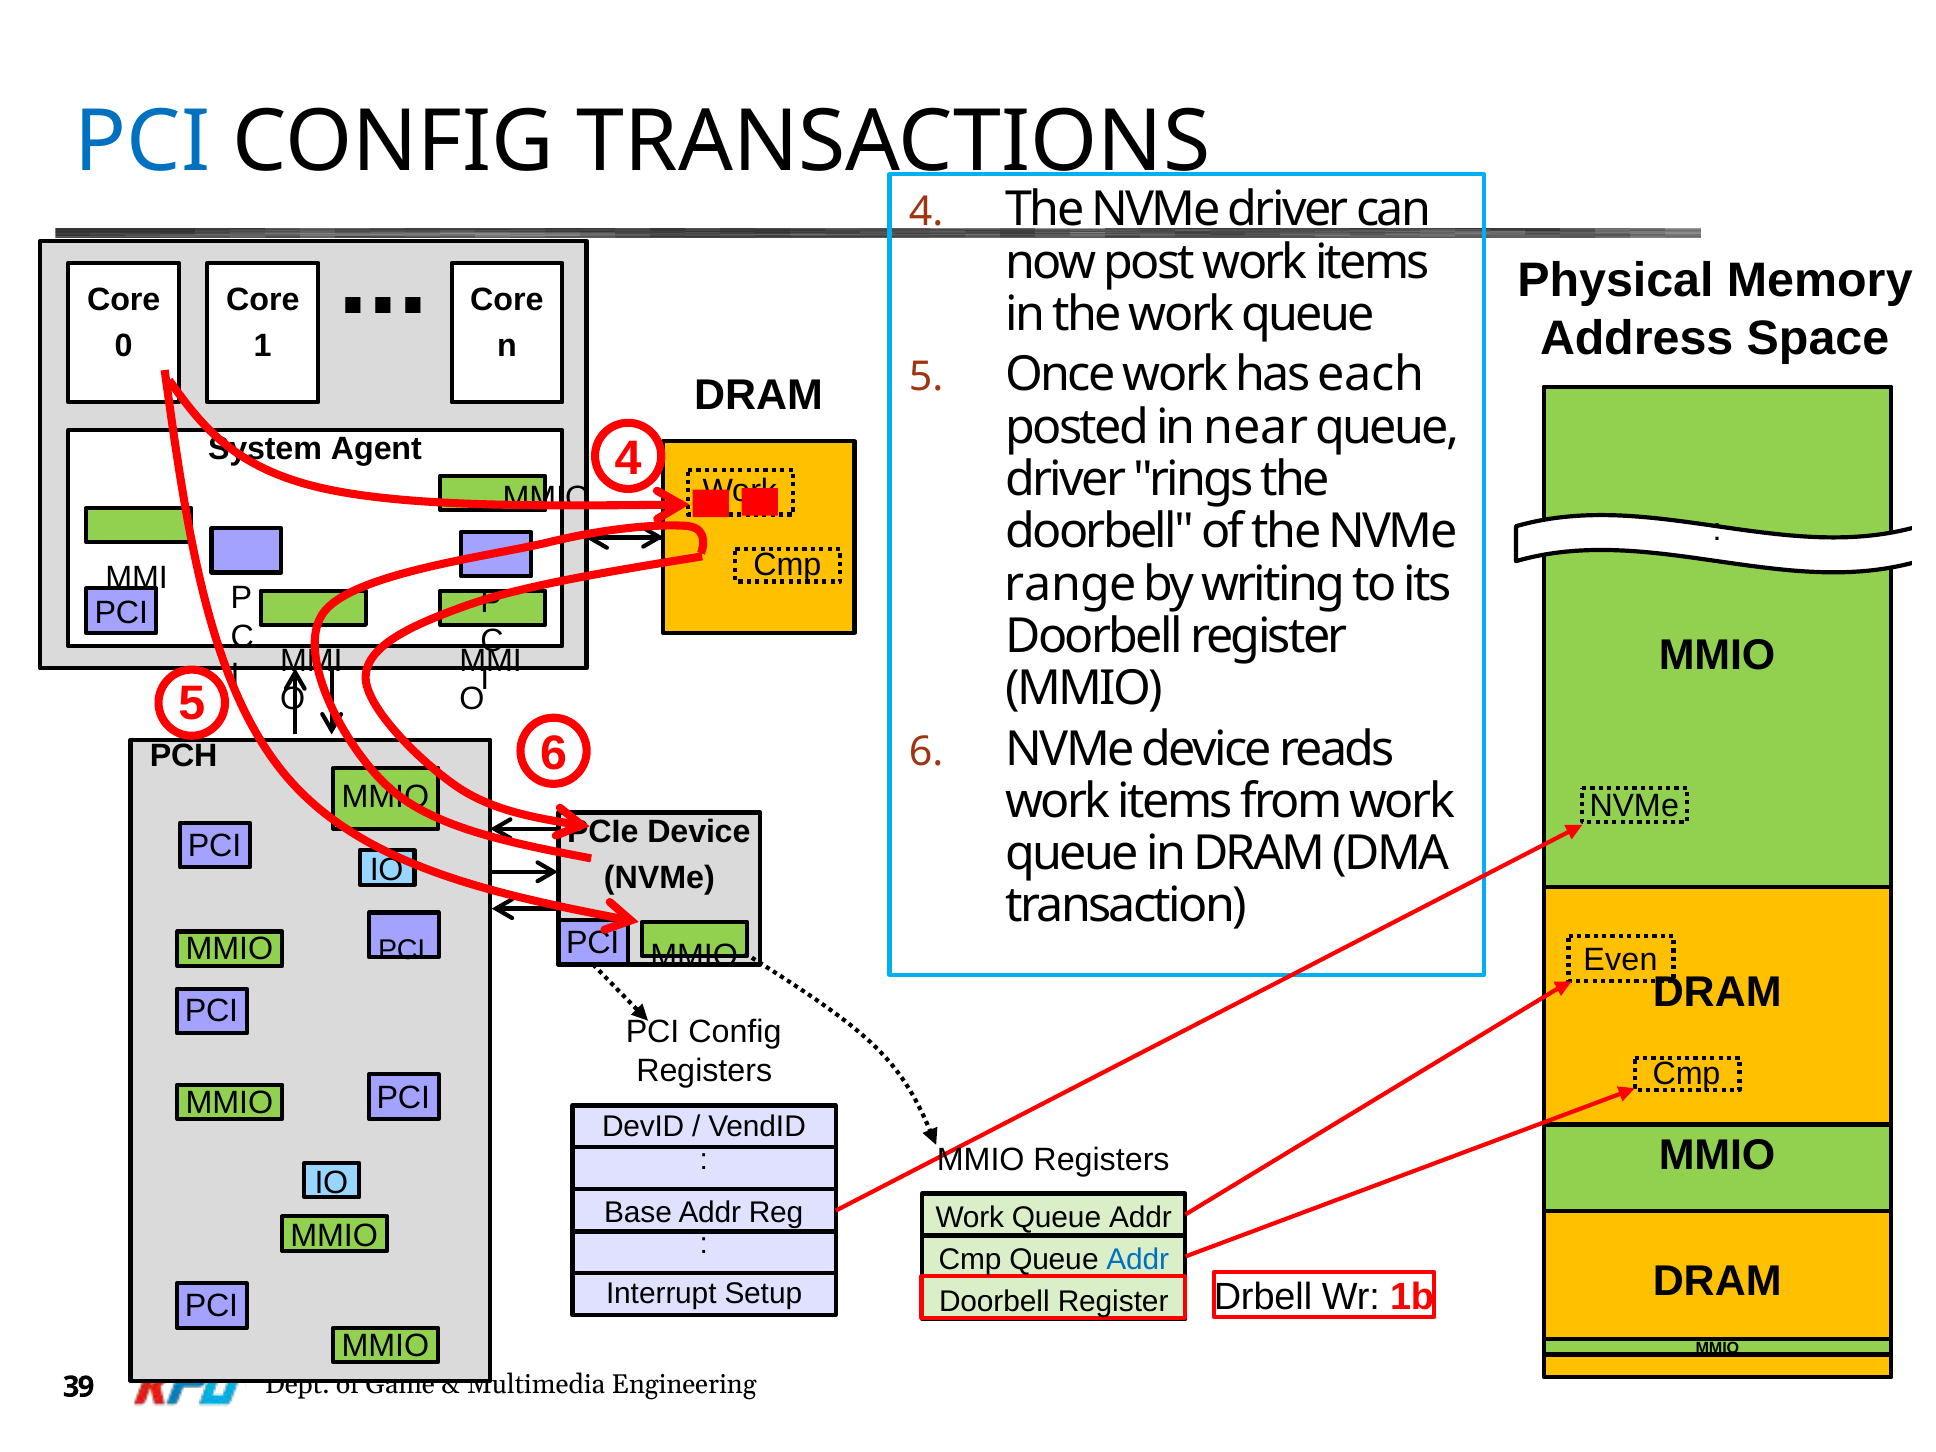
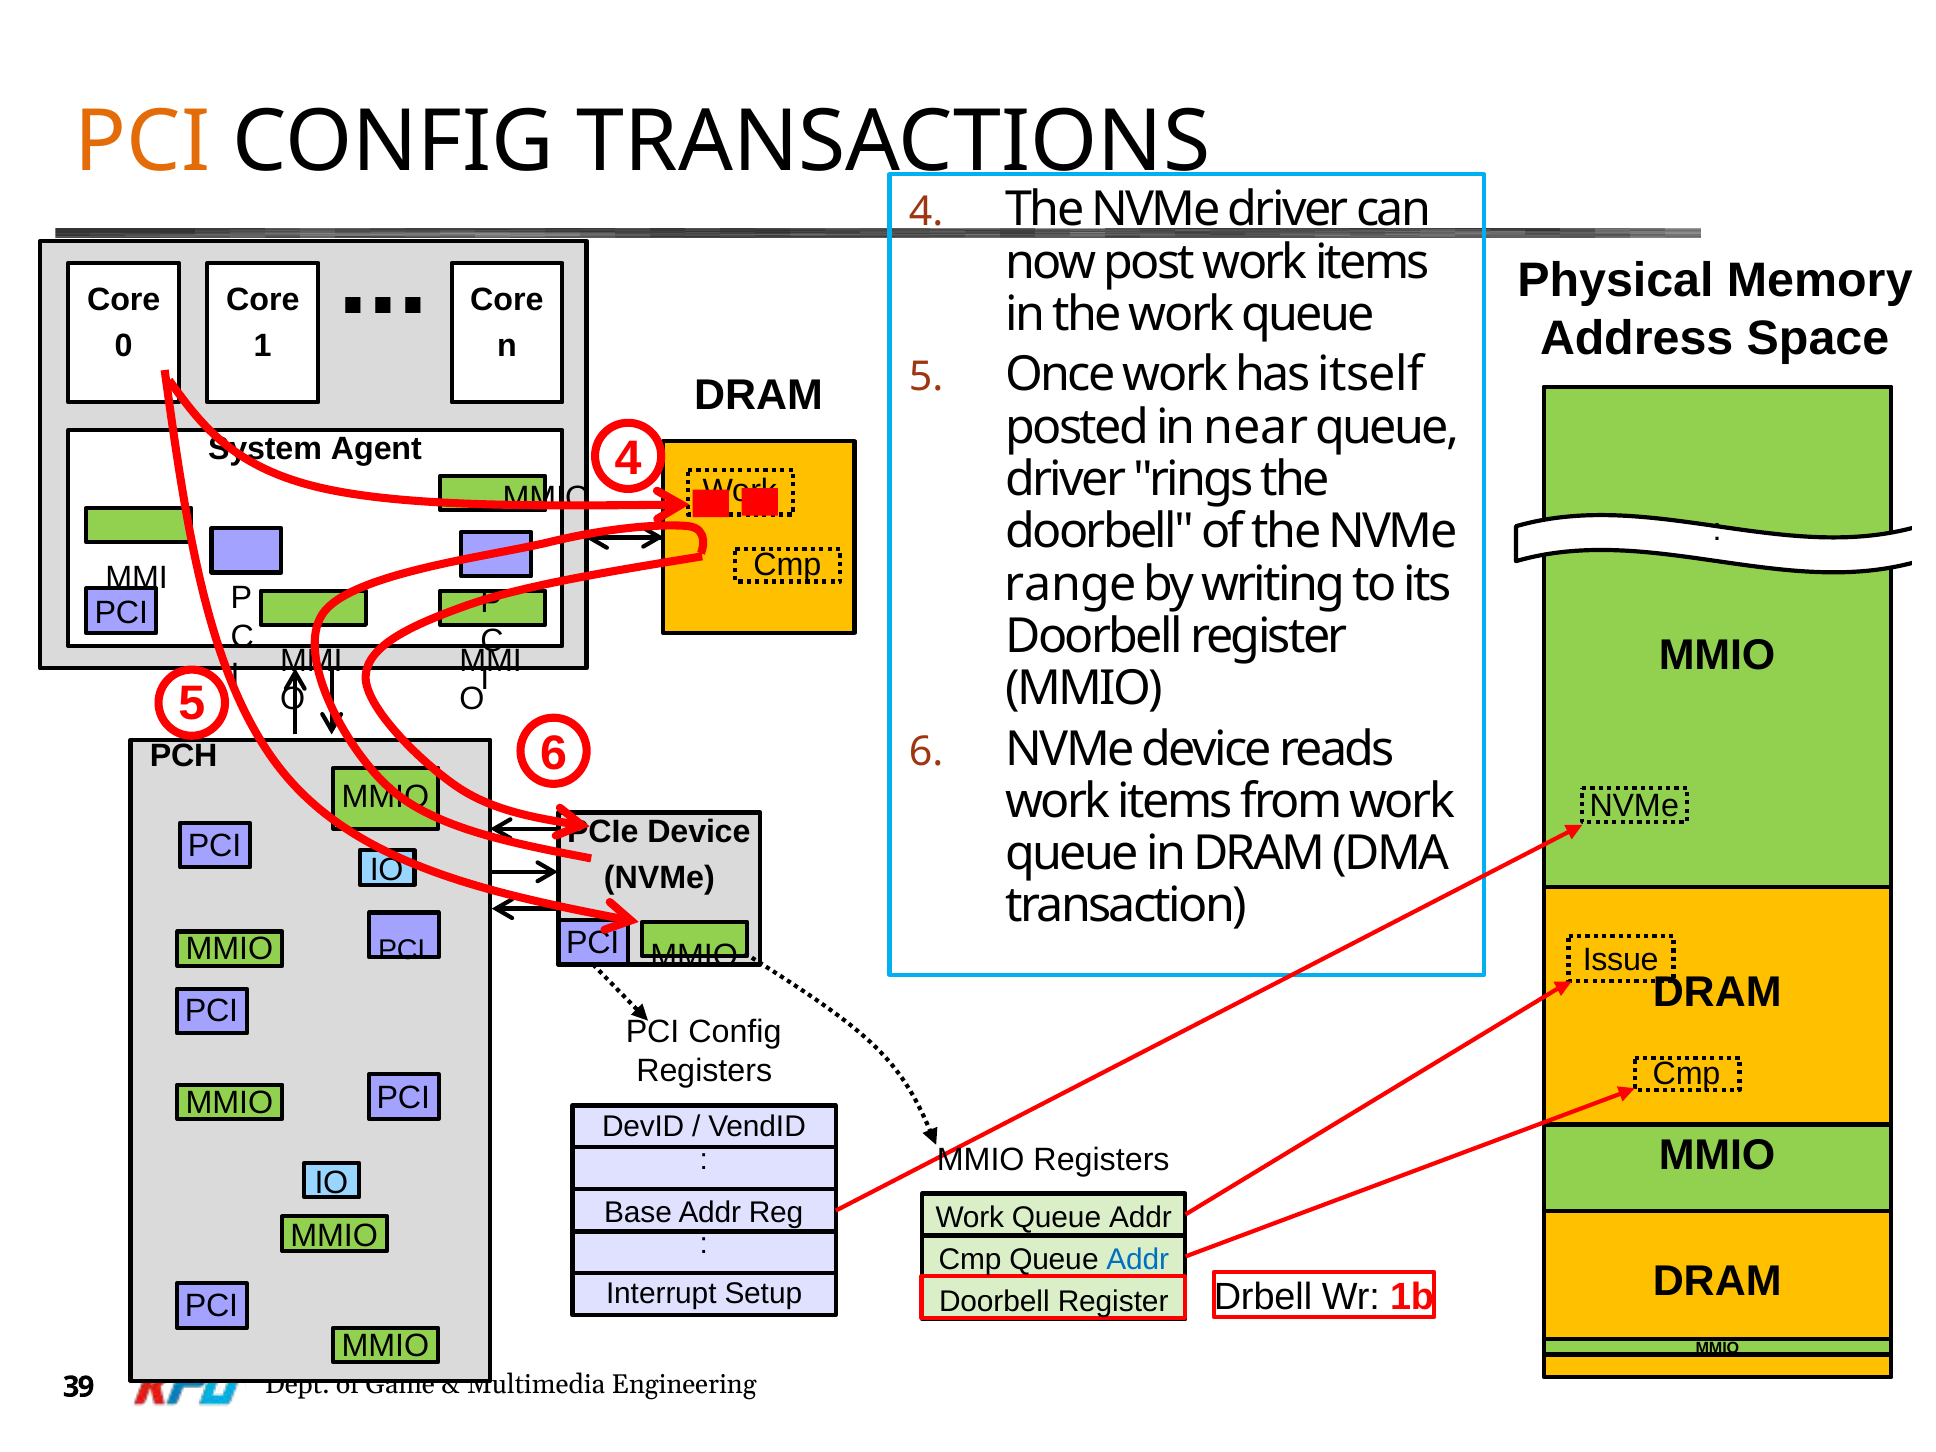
PCI at (142, 142) colour: blue -> orange
each: each -> itself
Even: Even -> Issue
